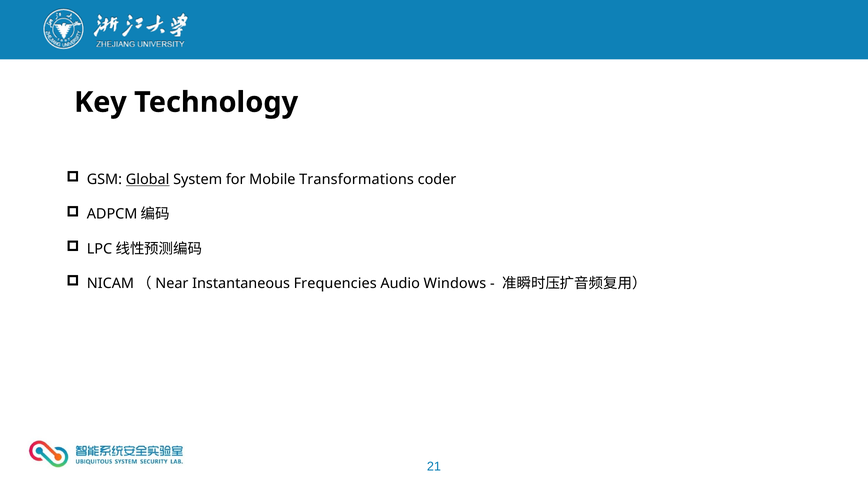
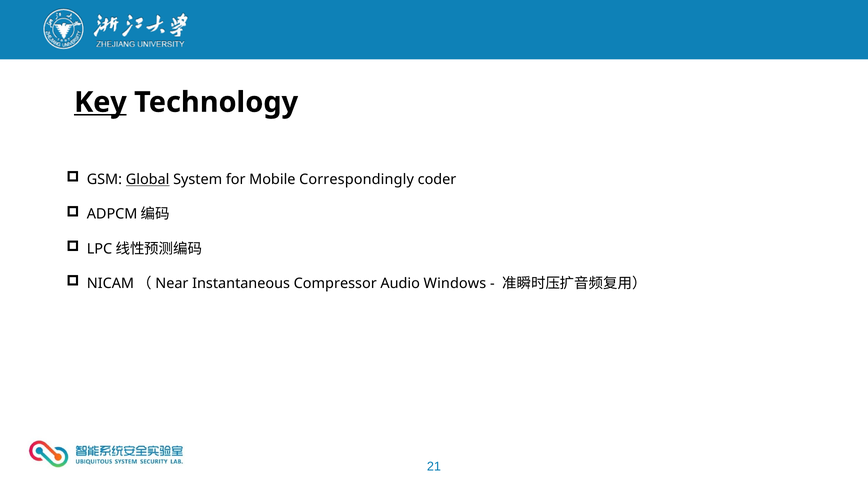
Key underline: none -> present
Transformations: Transformations -> Correspondingly
Frequencies: Frequencies -> Compressor
